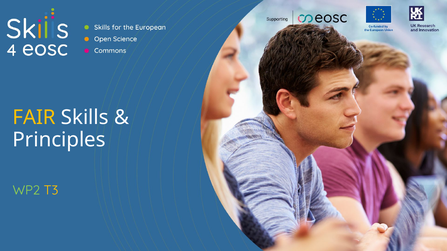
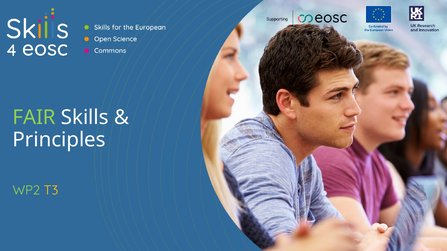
FAIR colour: yellow -> light green
